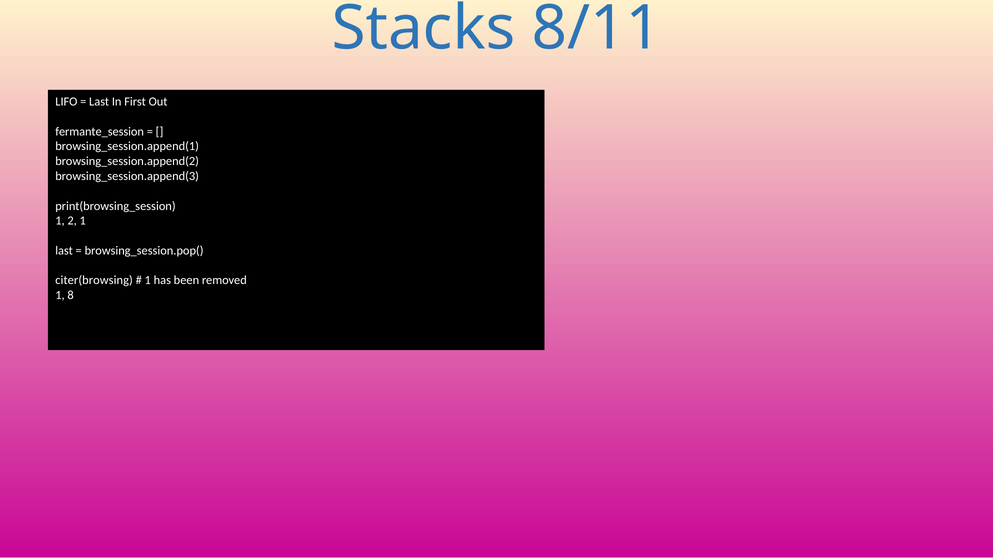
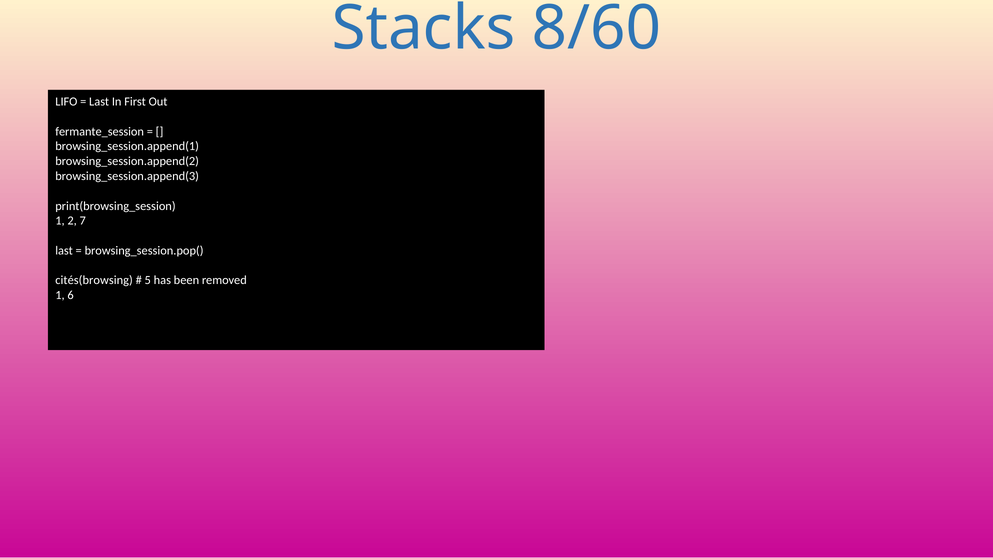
8/11: 8/11 -> 8/60
2 1: 1 -> 7
citer(browsing: citer(browsing -> cités(browsing
1 at (148, 281): 1 -> 5
8: 8 -> 6
